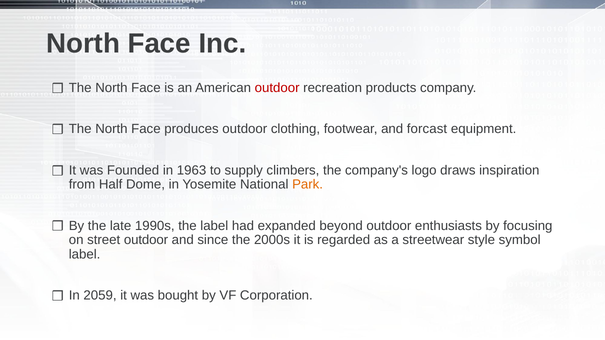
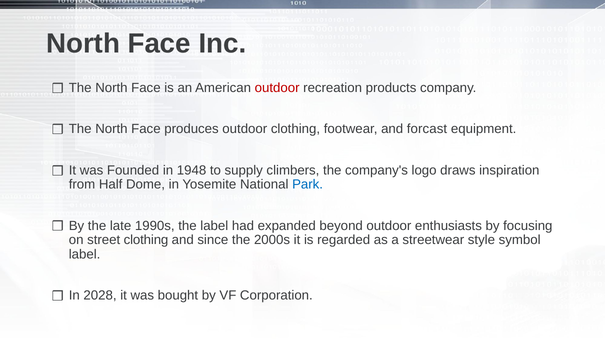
1963: 1963 -> 1948
Park colour: orange -> blue
street outdoor: outdoor -> clothing
2059: 2059 -> 2028
